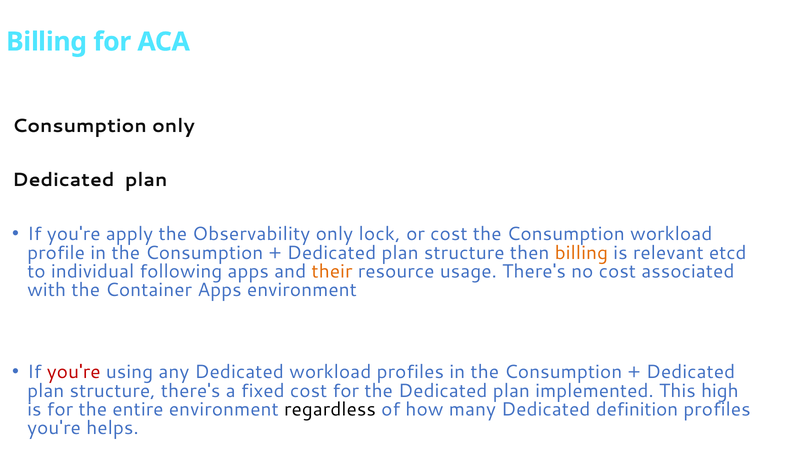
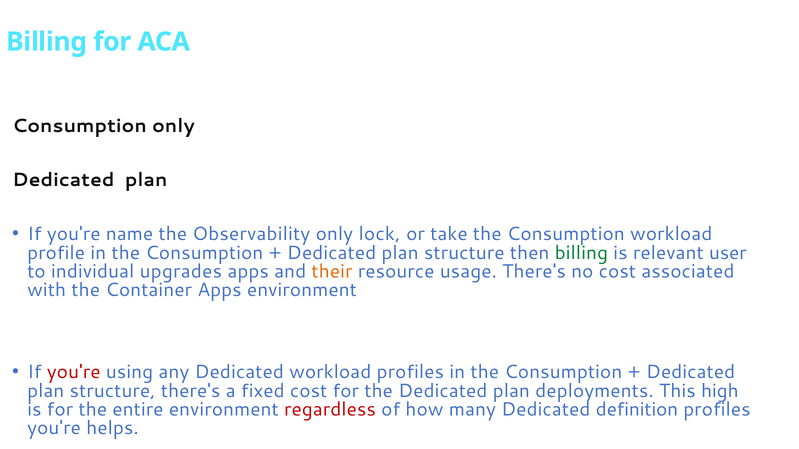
apply: apply -> name
or cost: cost -> take
billing at (581, 253) colour: orange -> green
etcd: etcd -> user
following: following -> upgrades
implemented: implemented -> deployments
regardless colour: black -> red
